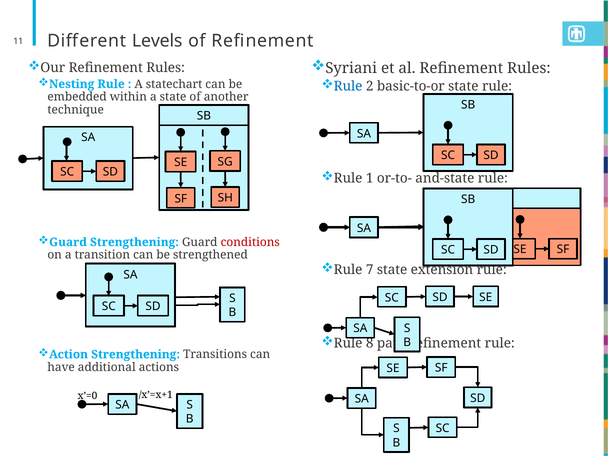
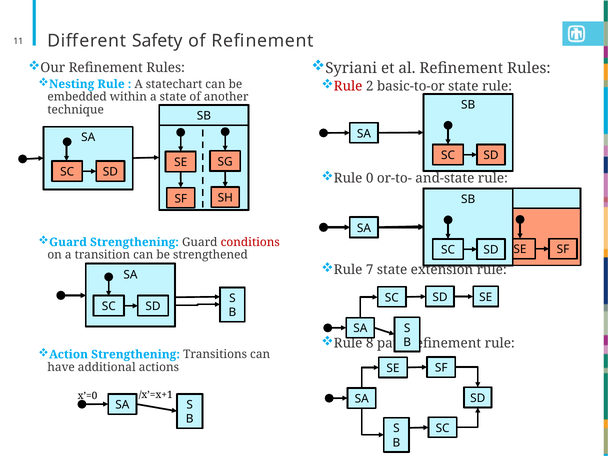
Levels: Levels -> Safety
Rule at (348, 86) colour: blue -> red
1: 1 -> 0
